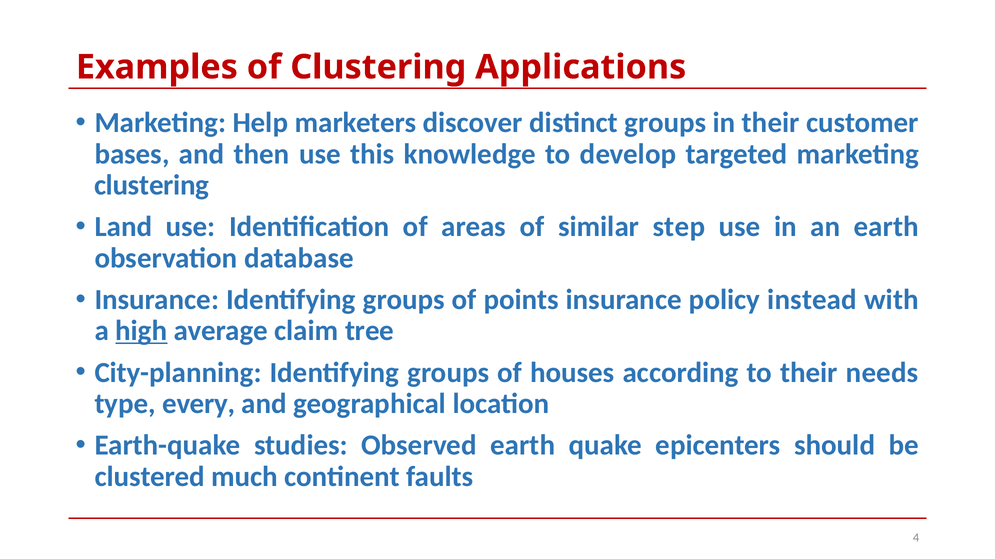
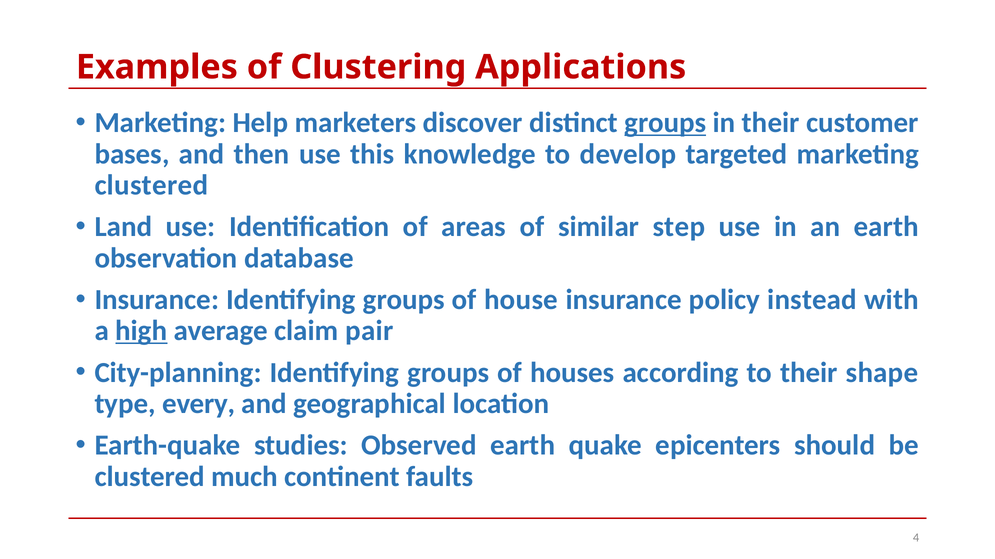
groups at (665, 123) underline: none -> present
clustering at (152, 185): clustering -> clustered
points: points -> house
tree: tree -> pair
needs: needs -> shape
